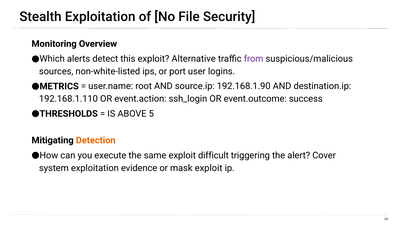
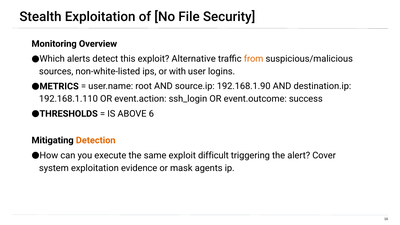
from colour: purple -> orange
port: port -> with
5: 5 -> 6
mask exploit: exploit -> agents
